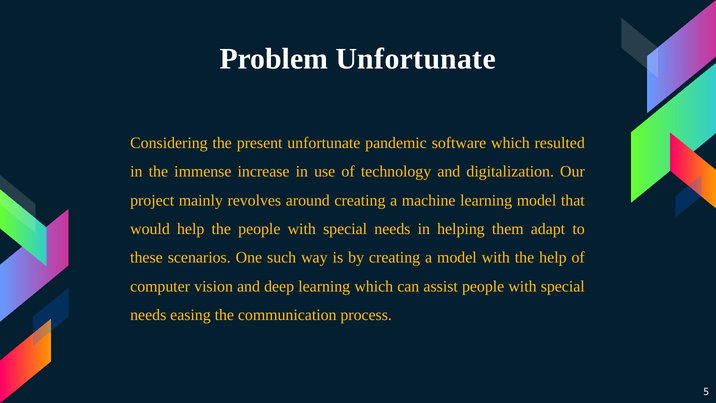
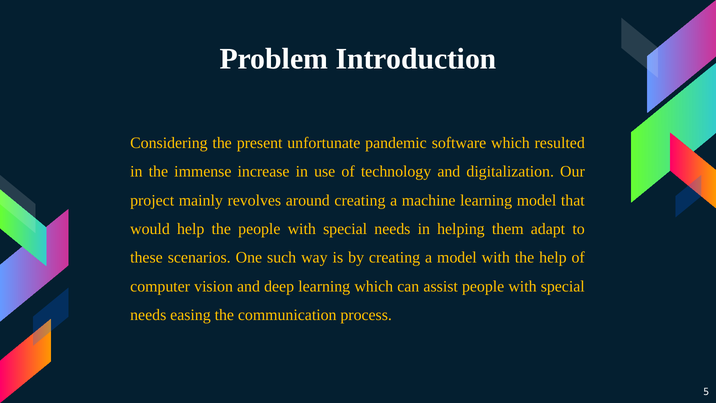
Problem Unfortunate: Unfortunate -> Introduction
